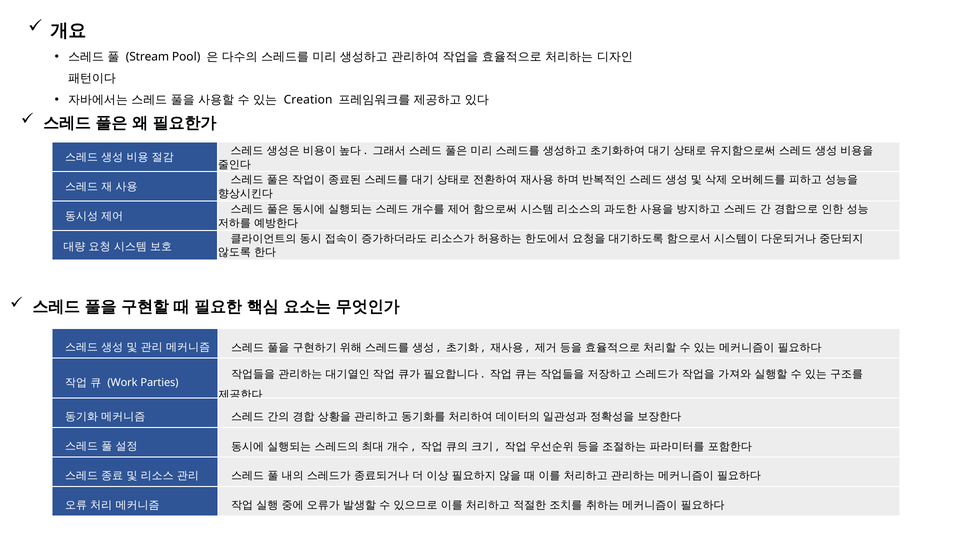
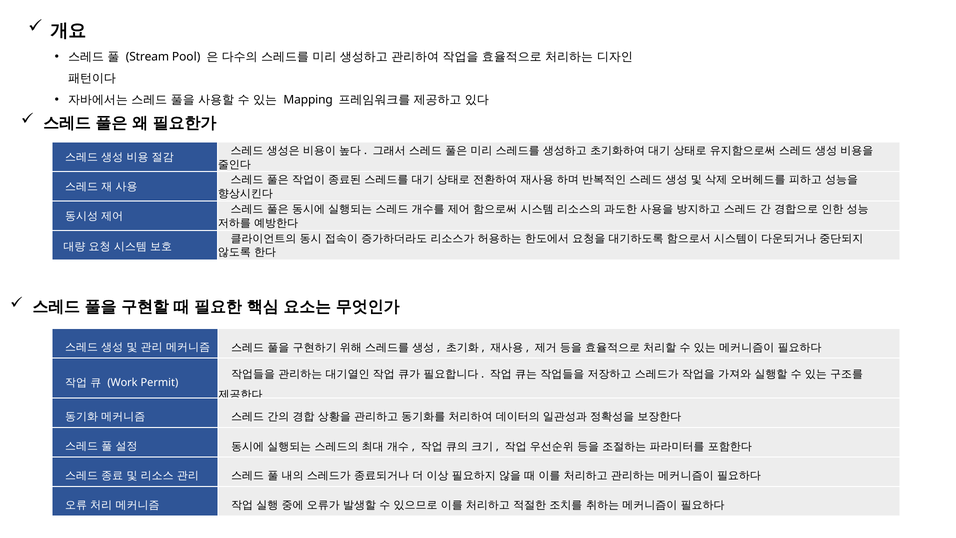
Creation: Creation -> Mapping
Parties: Parties -> Permit
